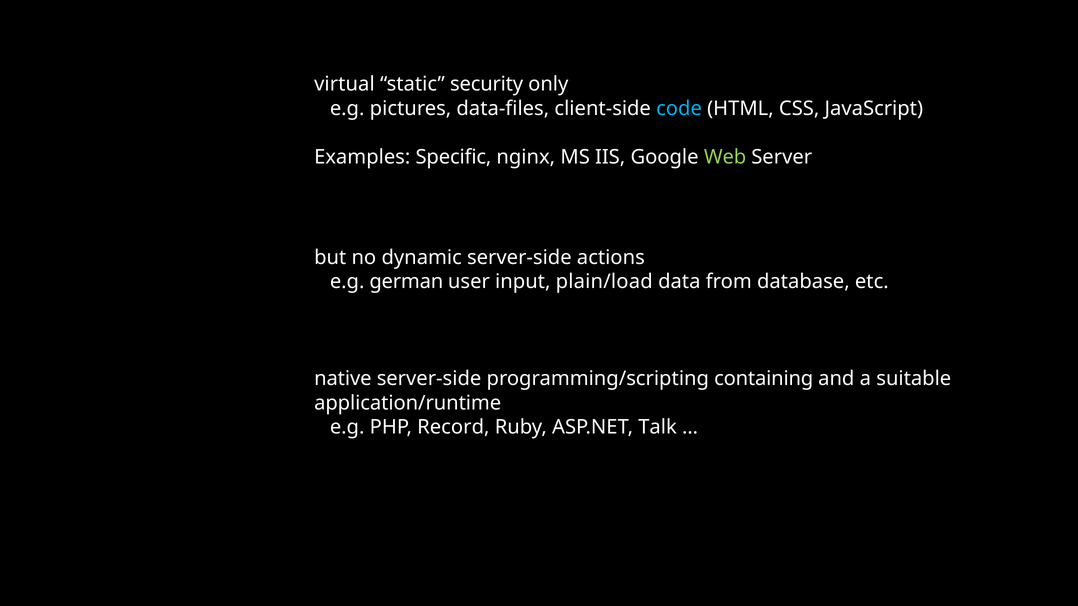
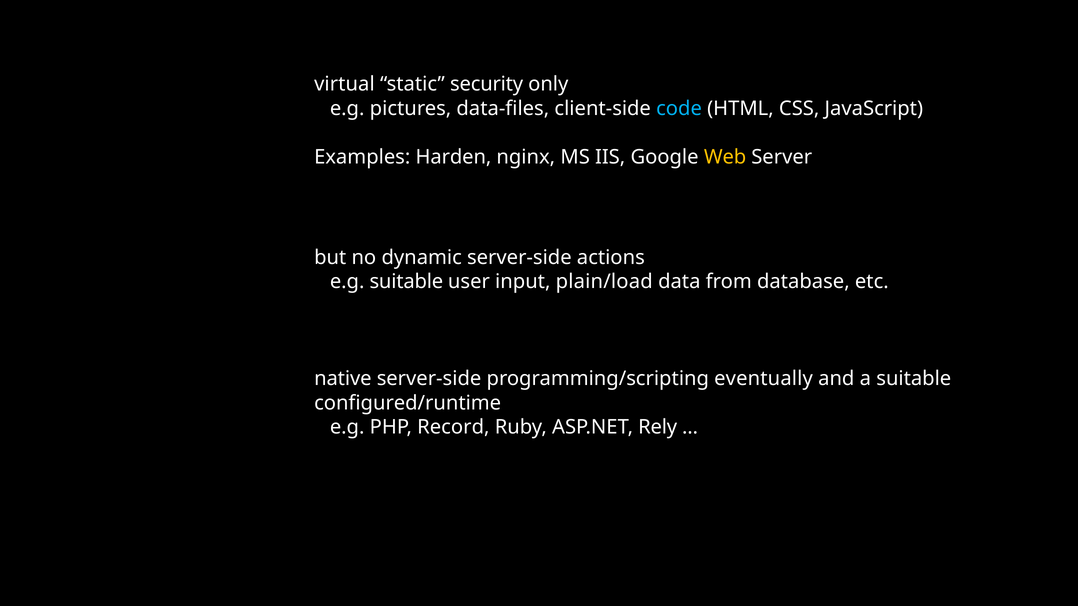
Specific: Specific -> Harden
Web colour: light green -> yellow
e.g german: german -> suitable
containing: containing -> eventually
application/runtime: application/runtime -> configured/runtime
Talk: Talk -> Rely
